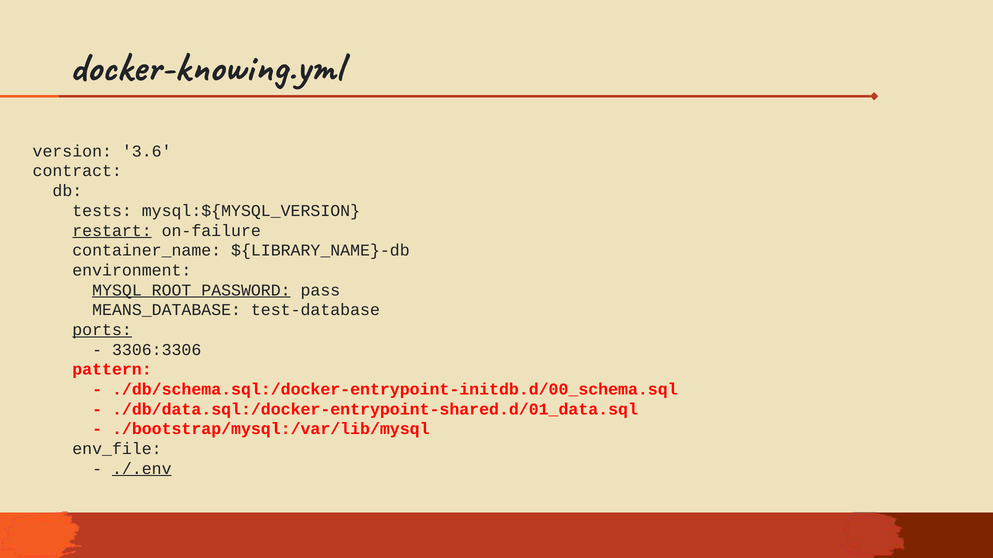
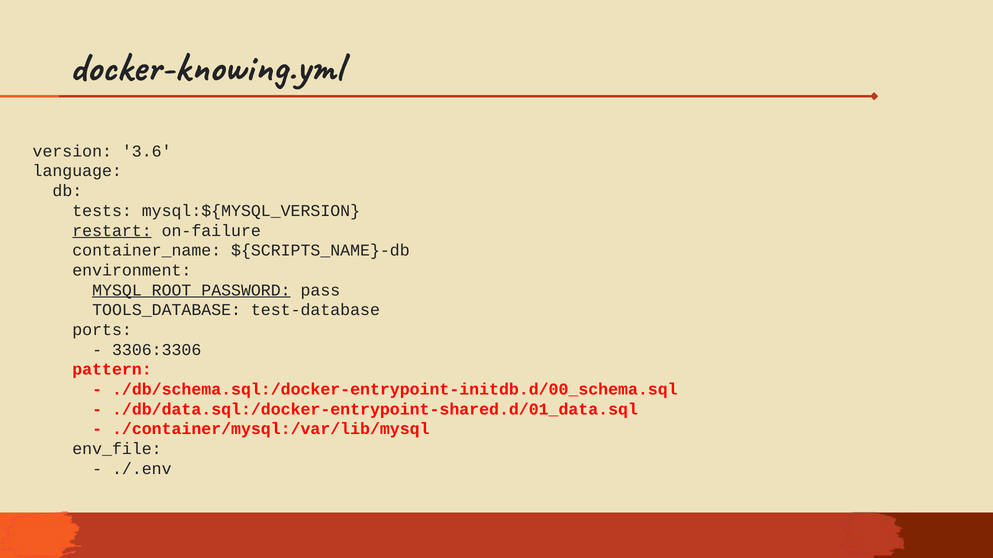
contract: contract -> language
${LIBRARY_NAME}-db: ${LIBRARY_NAME}-db -> ${SCRIPTS_NAME}-db
MEANS_DATABASE: MEANS_DATABASE -> TOOLS_DATABASE
ports underline: present -> none
./bootstrap/mysql:/var/lib/mysql: ./bootstrap/mysql:/var/lib/mysql -> ./container/mysql:/var/lib/mysql
./.env underline: present -> none
